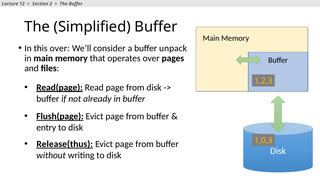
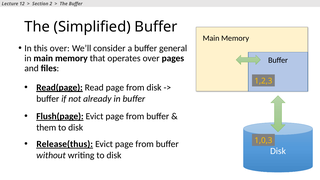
unpack: unpack -> general
entry: entry -> them
